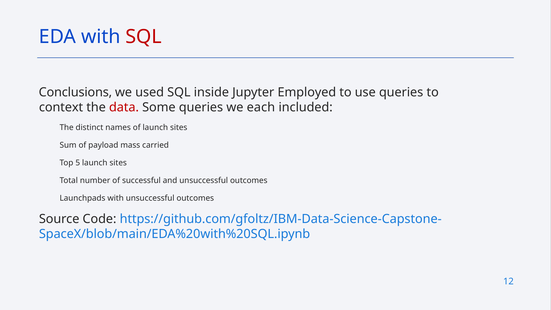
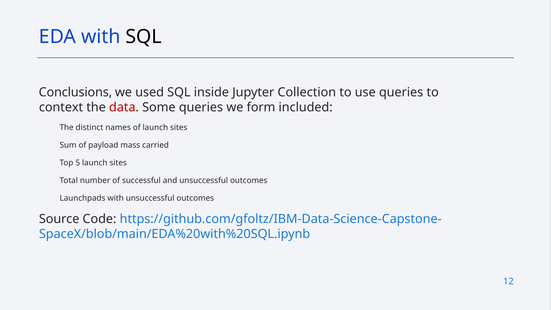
SQL at (144, 37) colour: red -> black
Employed: Employed -> Collection
each: each -> form
